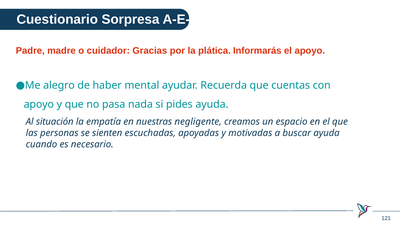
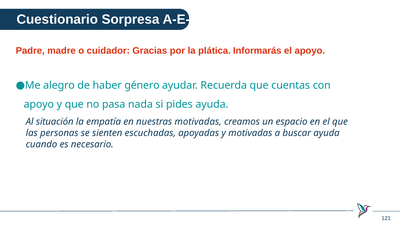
mental: mental -> género
nuestras negligente: negligente -> motivadas
